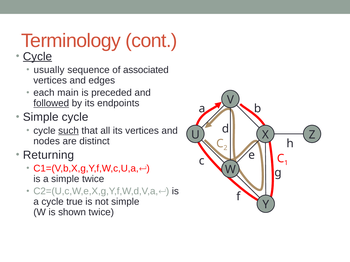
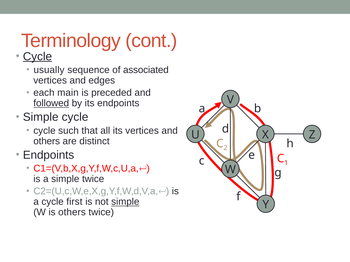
such underline: present -> none
nodes at (47, 141): nodes -> others
Returning at (48, 155): Returning -> Endpoints
true: true -> first
simple at (125, 202) underline: none -> present
is shown: shown -> others
